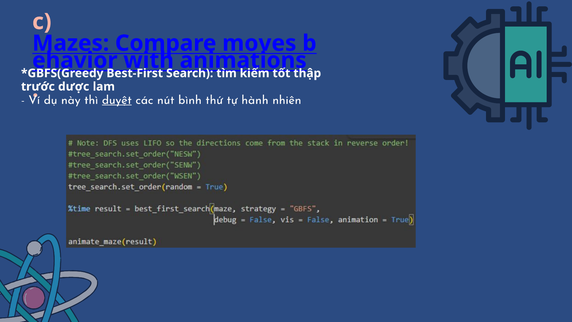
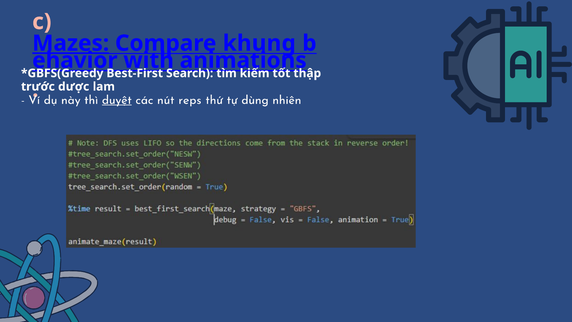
Mazes underline: none -> present
moves: moves -> khung
bình: bình -> reps
hành: hành -> dùng
